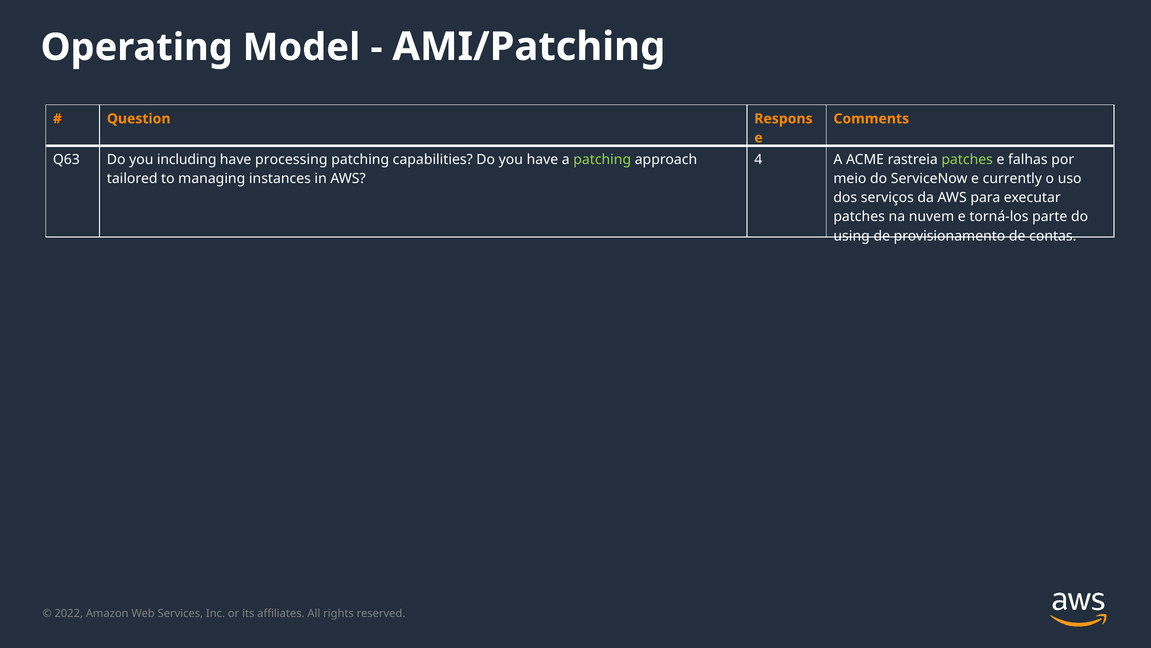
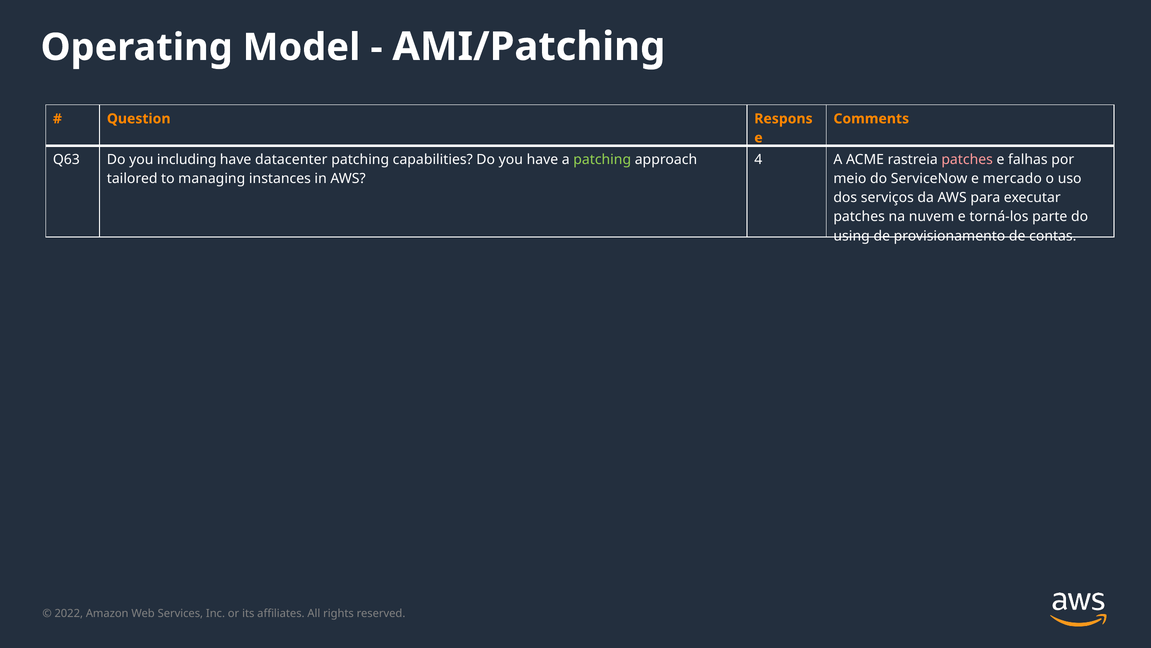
processing: processing -> datacenter
patches at (967, 159) colour: light green -> pink
currently: currently -> mercado
